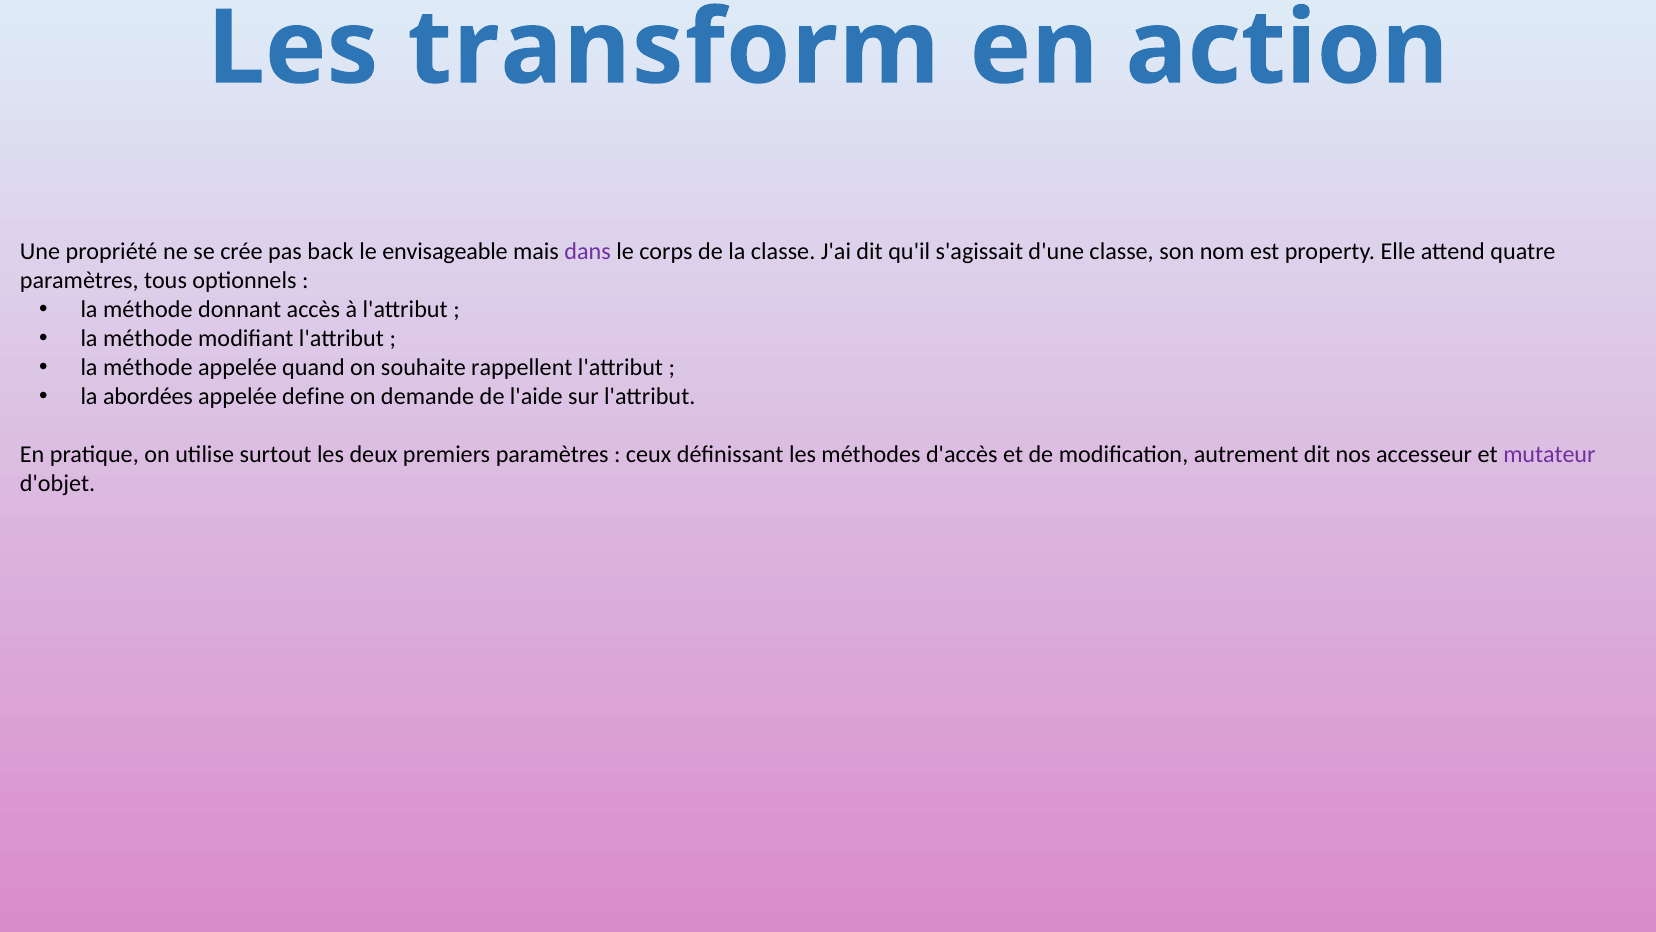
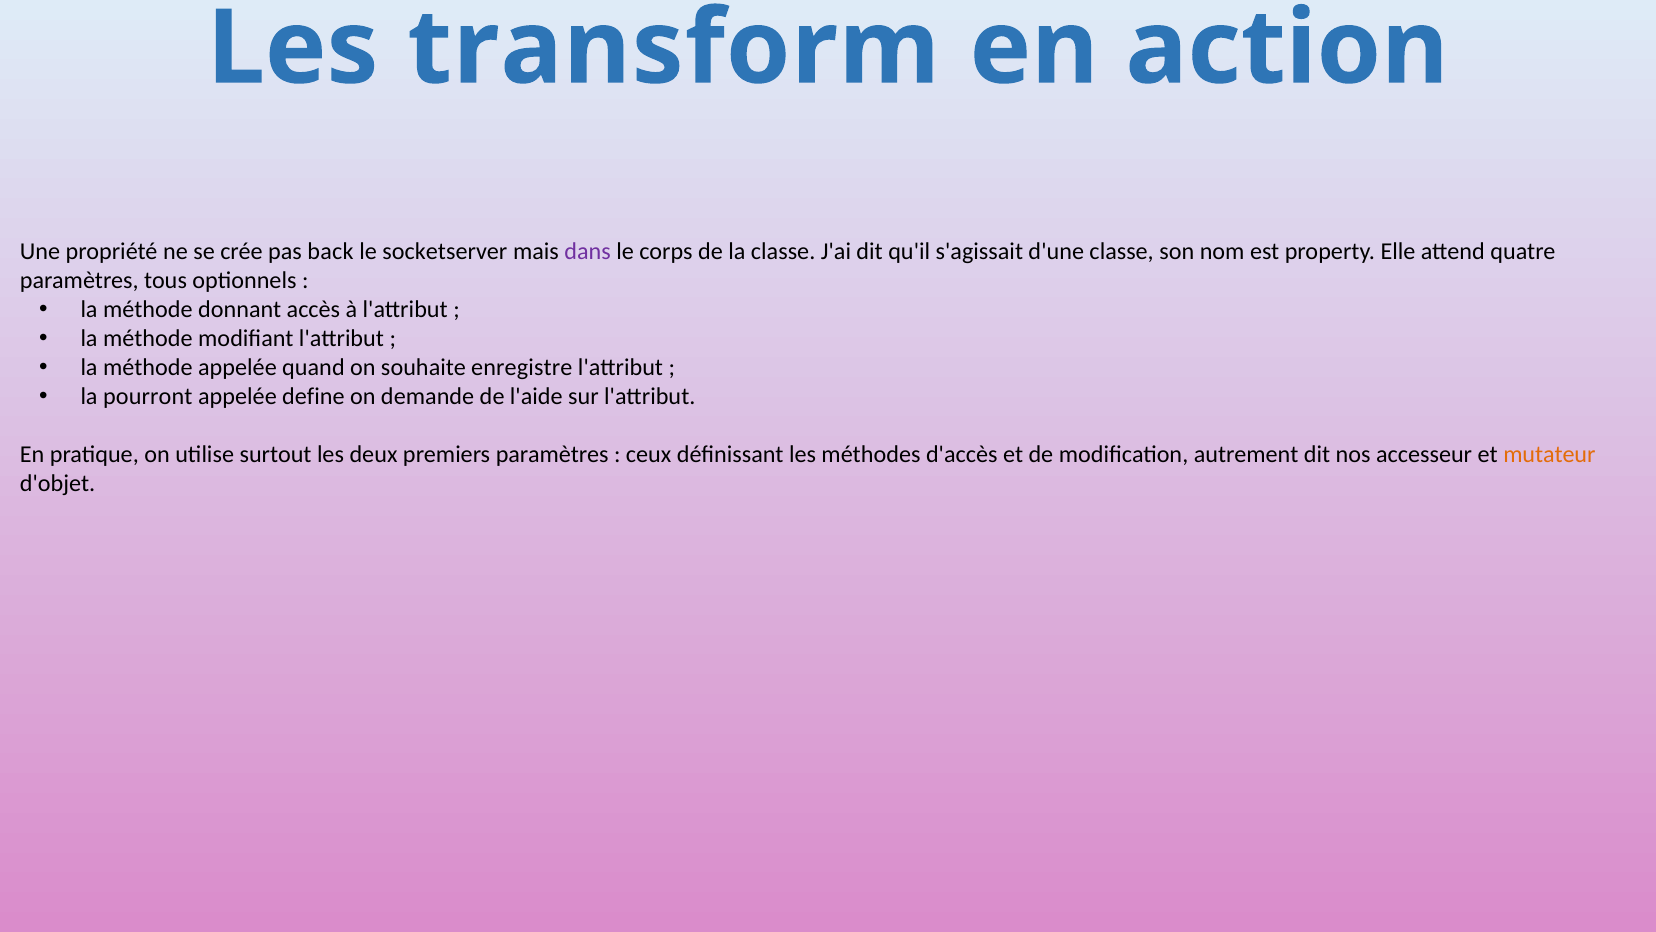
envisageable: envisageable -> socketserver
rappellent: rappellent -> enregistre
abordées: abordées -> pourront
mutateur colour: purple -> orange
